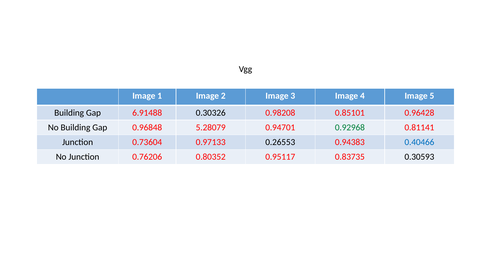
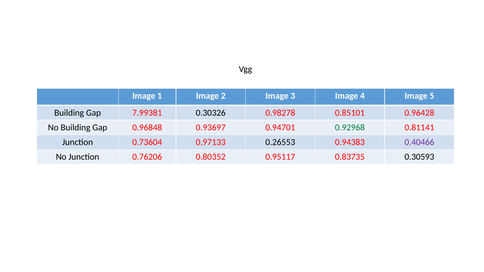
6.91488: 6.91488 -> 7.99381
0.98208: 0.98208 -> 0.98278
5.28079: 5.28079 -> 0.93697
0.40466 colour: blue -> purple
